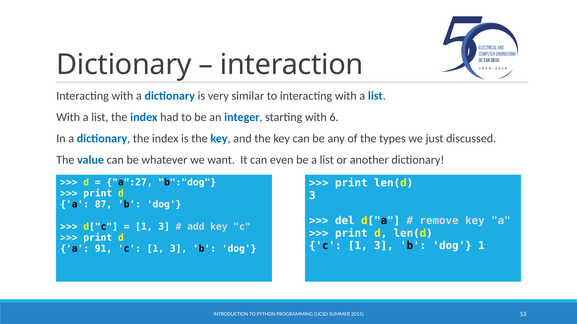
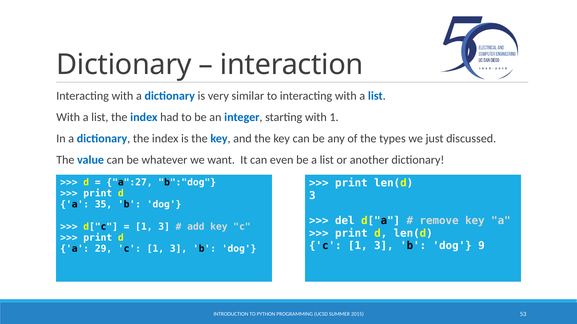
with 6: 6 -> 1
87: 87 -> 35
dog 1: 1 -> 9
91: 91 -> 29
